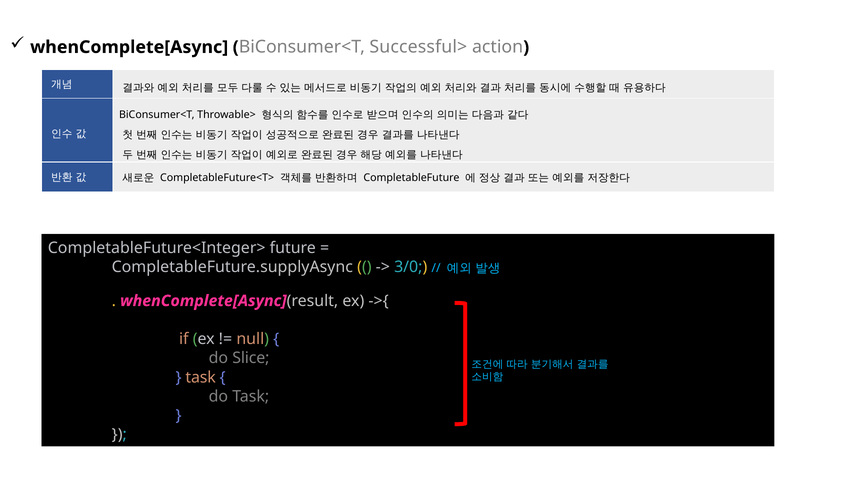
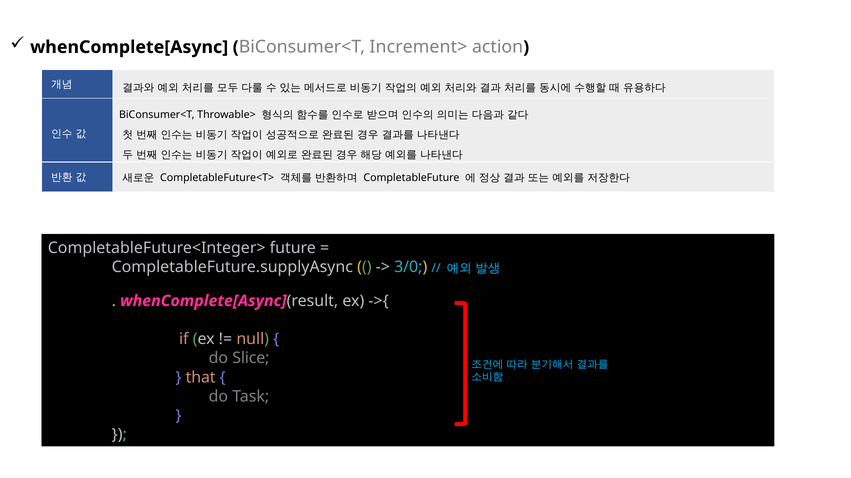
Successful>: Successful> -> Increment>
task at (201, 378): task -> that
